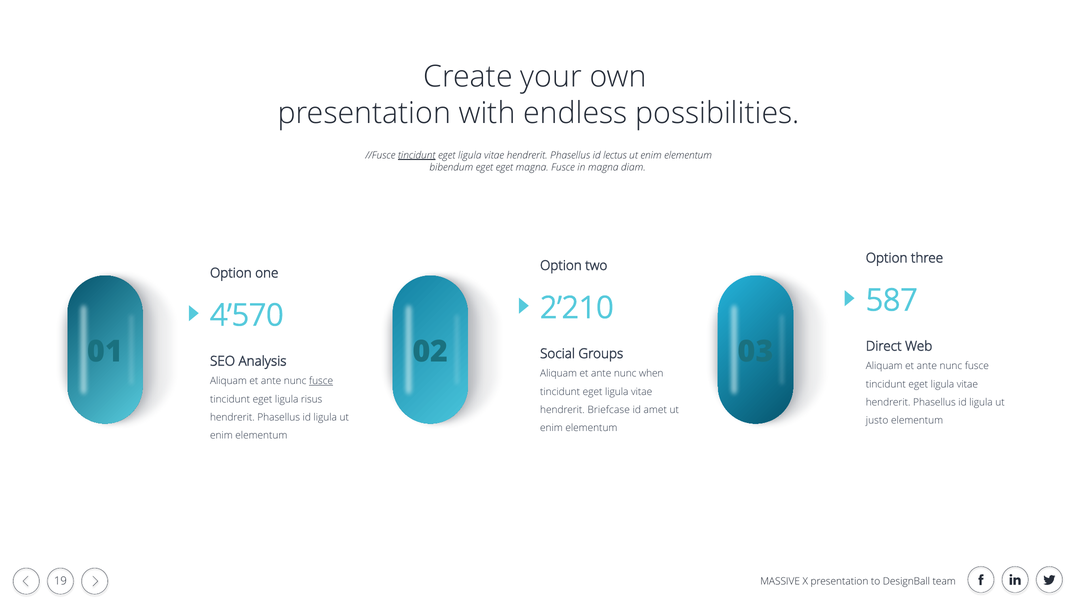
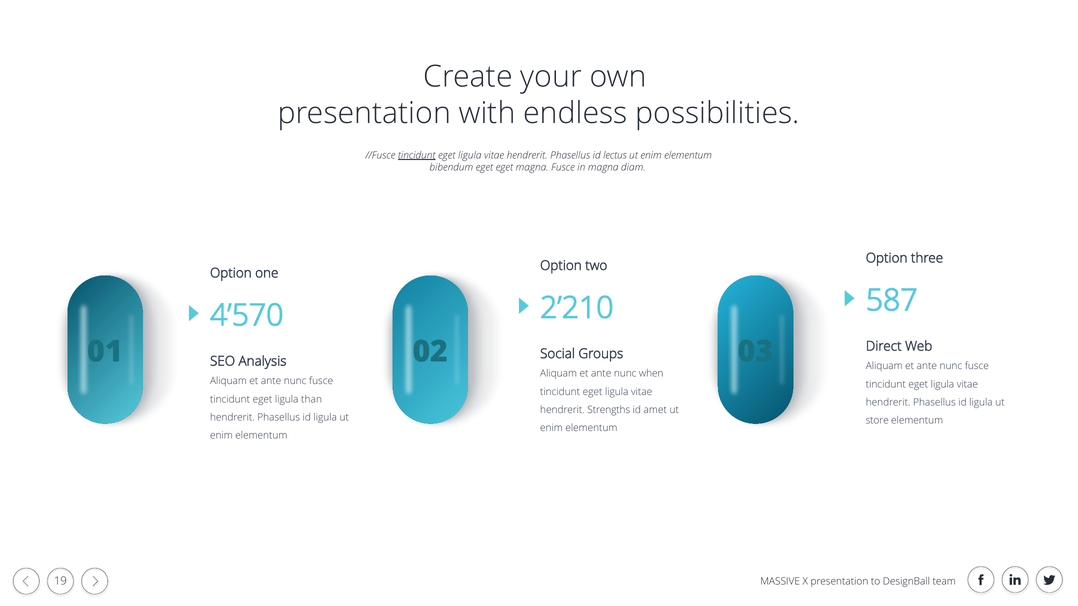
fusce at (321, 381) underline: present -> none
risus: risus -> than
Briefcase: Briefcase -> Strengths
justo: justo -> store
